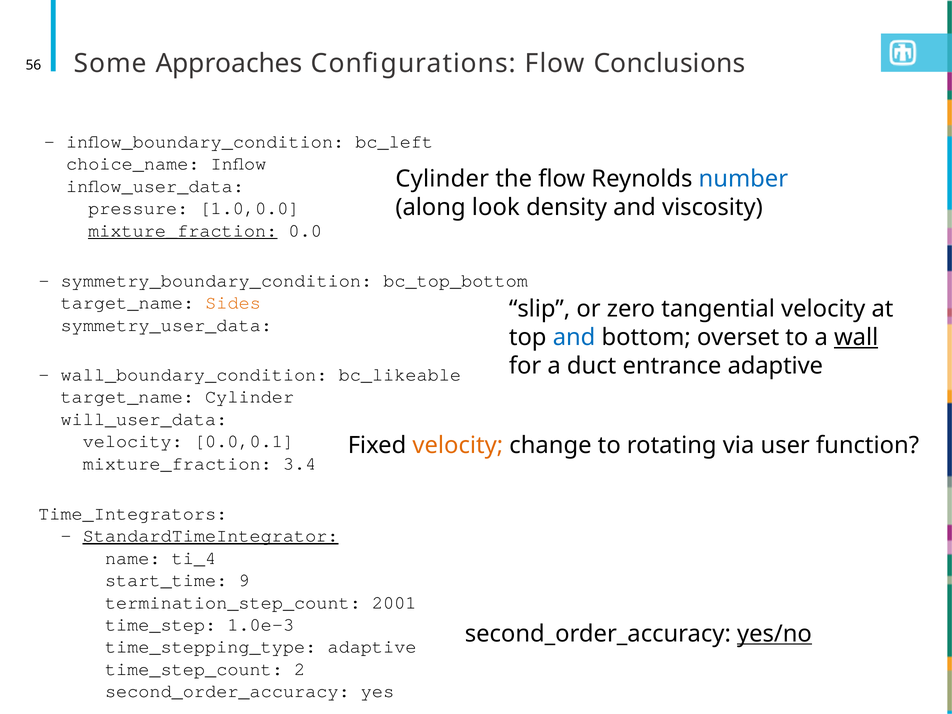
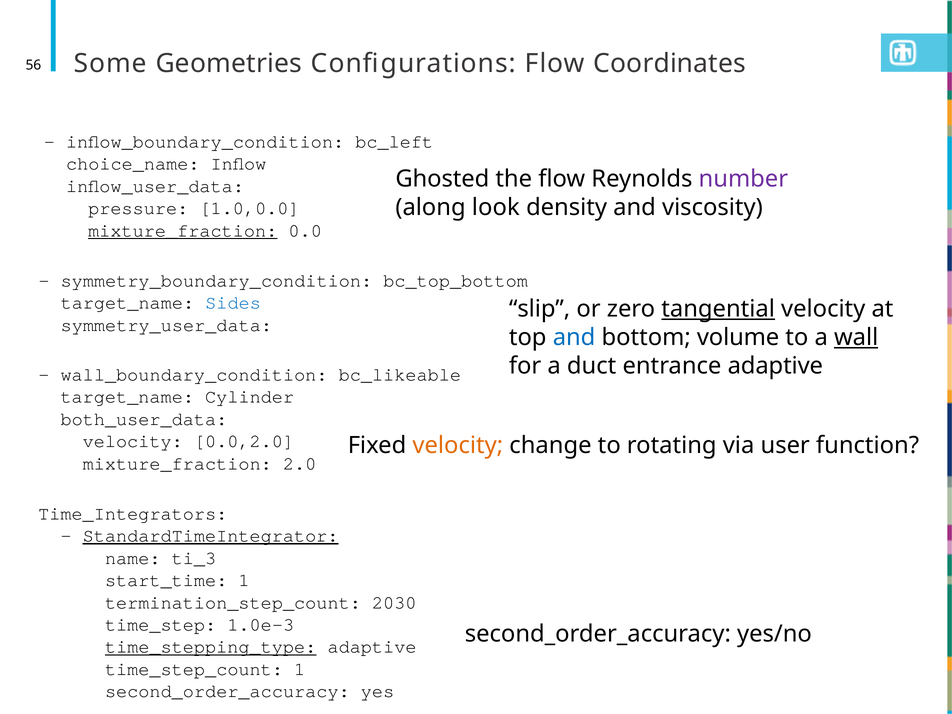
Approaches: Approaches -> Geometries
Conclusions: Conclusions -> Coordinates
Cylinder at (442, 179): Cylinder -> Ghosted
number colour: blue -> purple
Sides colour: orange -> blue
tangential underline: none -> present
overset: overset -> volume
will_user_data: will_user_data -> both_user_data
0.0,0.1: 0.0,0.1 -> 0.0,2.0
3.4: 3.4 -> 2.0
ti_4: ti_4 -> ti_3
start_time 9: 9 -> 1
2001: 2001 -> 2030
yes/no underline: present -> none
time_stepping_type underline: none -> present
time_step_count 2: 2 -> 1
